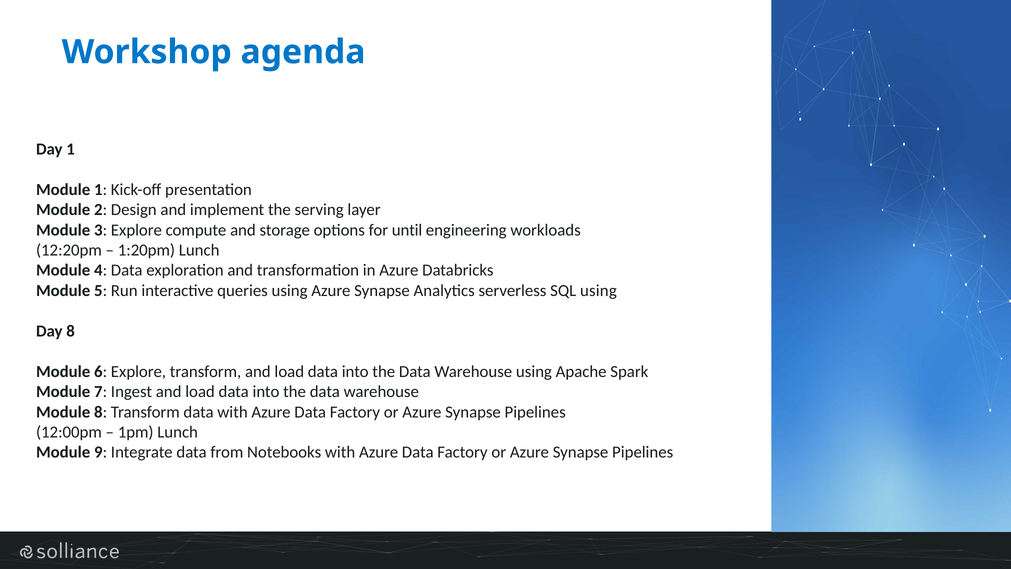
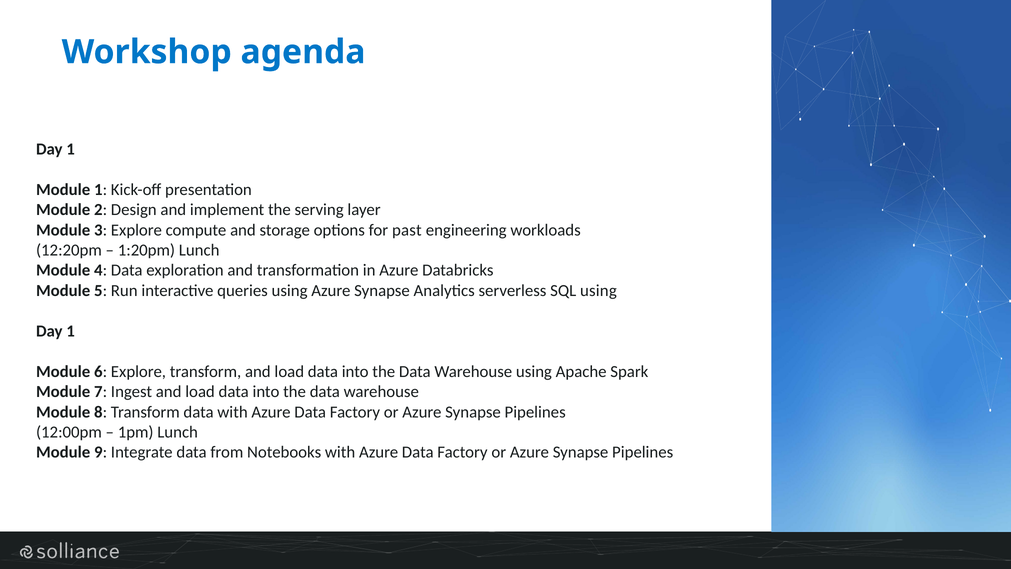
until: until -> past
8 at (71, 331): 8 -> 1
